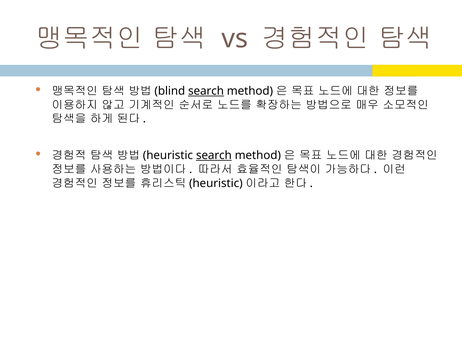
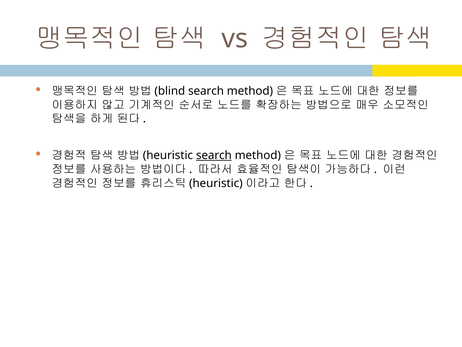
search at (206, 91) underline: present -> none
